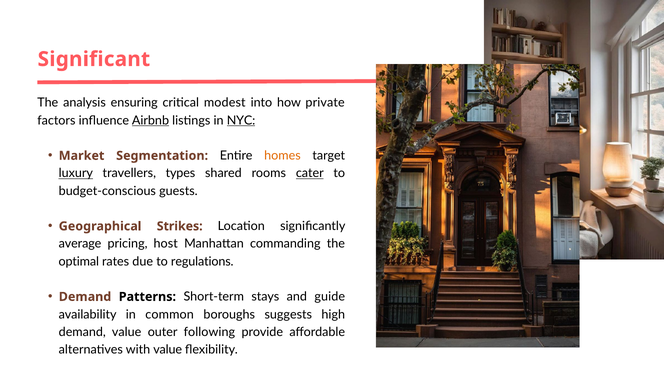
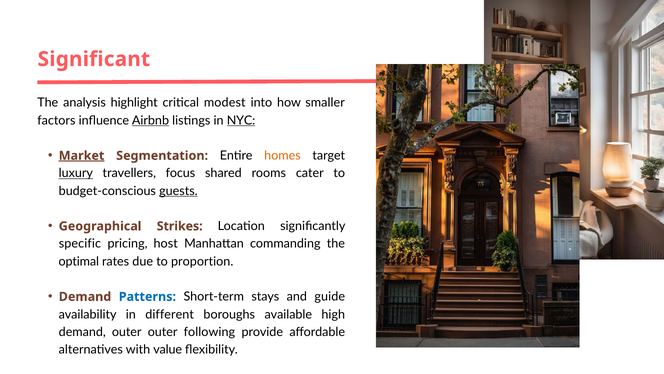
ensuring: ensuring -> highlight
private: private -> smaller
Market underline: none -> present
types: types -> focus
cater underline: present -> none
guests underline: none -> present
average: average -> specific
regulations: regulations -> proportion
Patterns colour: black -> blue
common: common -> different
suggests: suggests -> available
demand value: value -> outer
